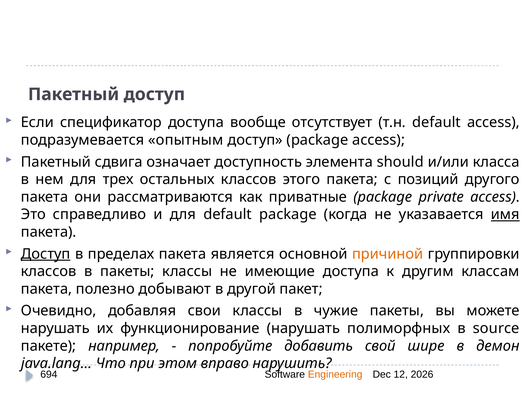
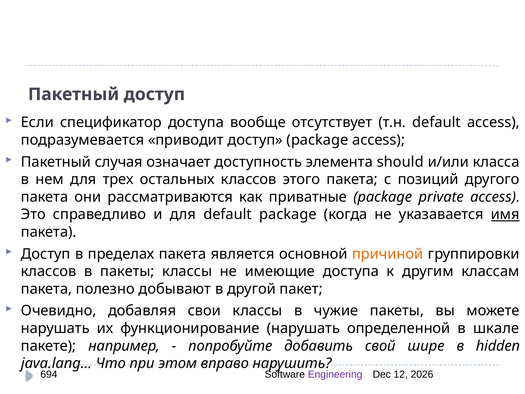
опытным: опытным -> приводит
сдвига: сдвига -> случая
Доступ at (46, 254) underline: present -> none
полиморфных: полиморфных -> определенной
source: source -> шкале
демон: демон -> hidden
Engineering colour: orange -> purple
